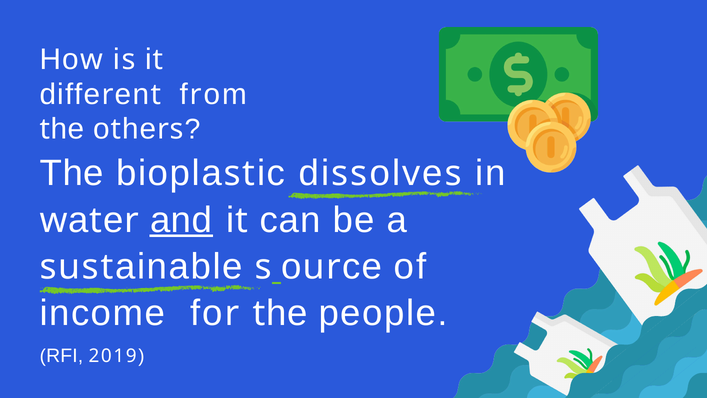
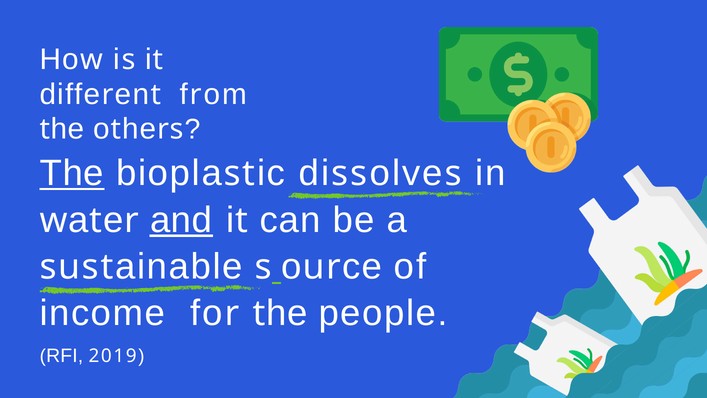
The underline: none -> present
